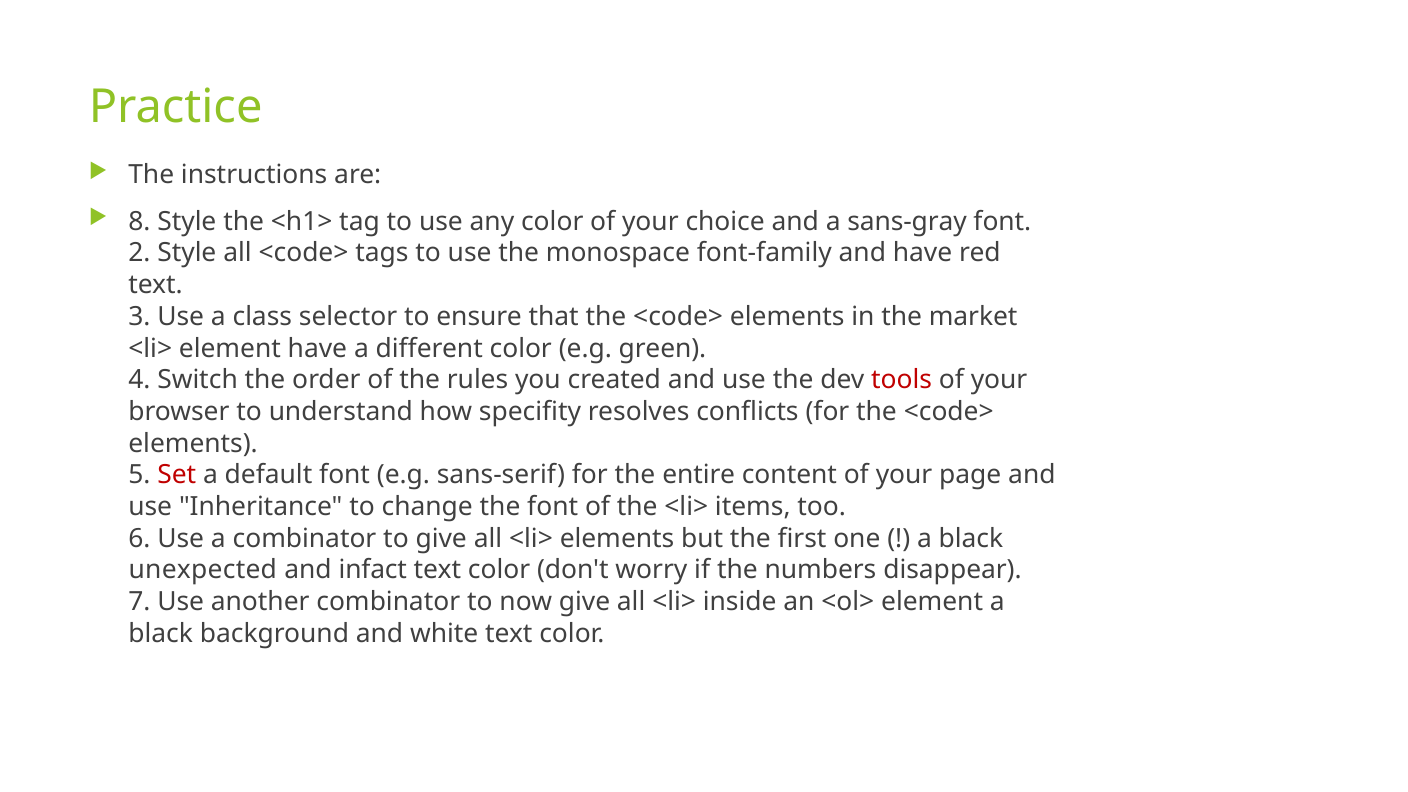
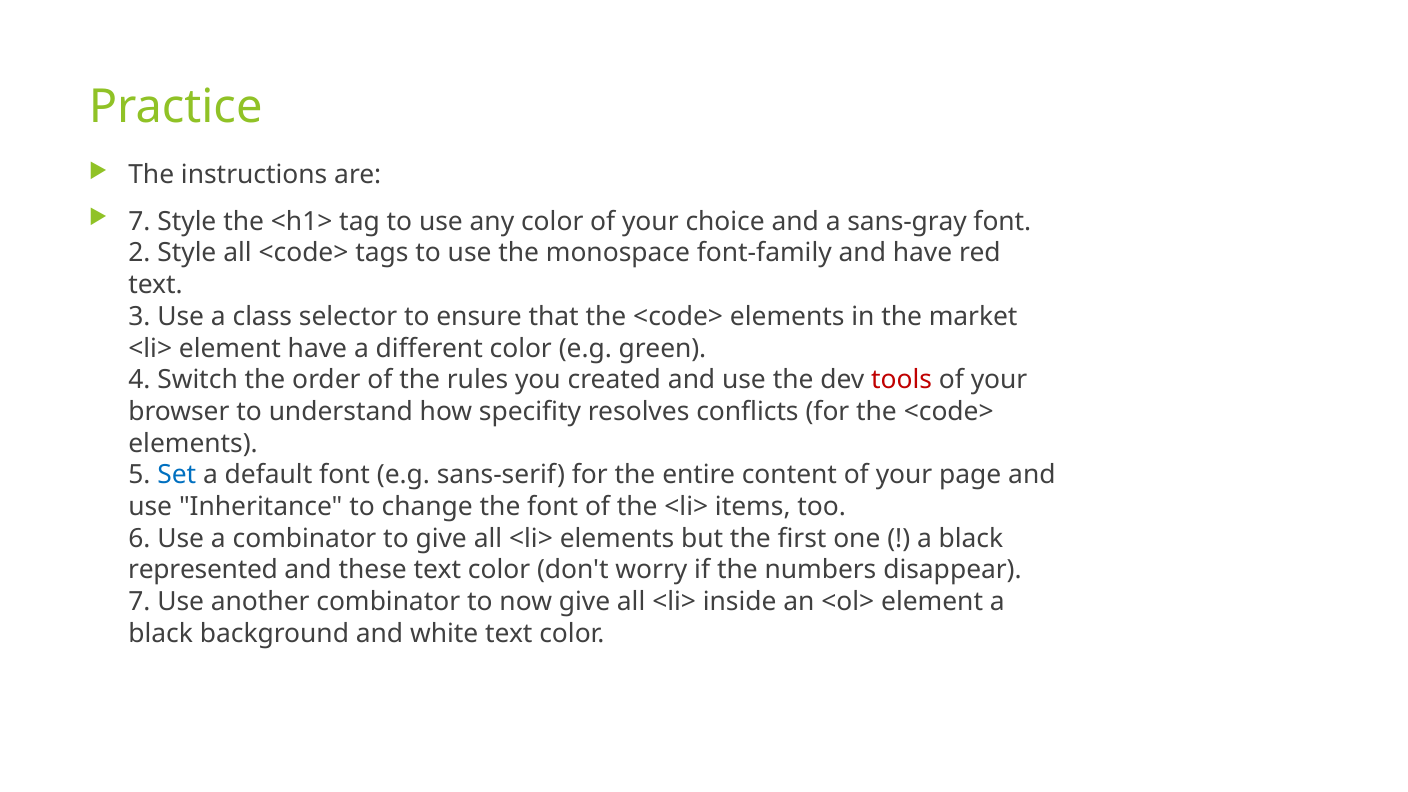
8 at (139, 222): 8 -> 7
Set colour: red -> blue
unexpected: unexpected -> represented
infact: infact -> these
